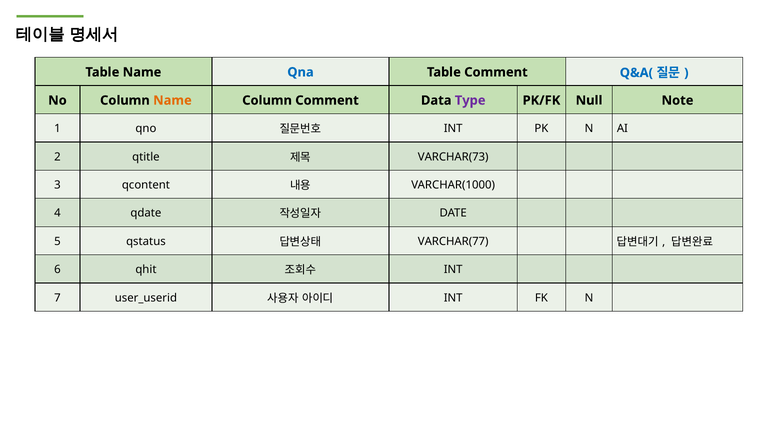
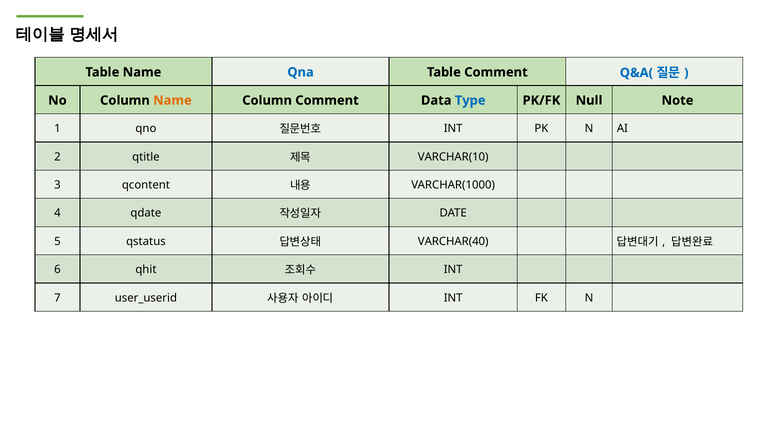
Type colour: purple -> blue
VARCHAR(73: VARCHAR(73 -> VARCHAR(10
VARCHAR(77: VARCHAR(77 -> VARCHAR(40
